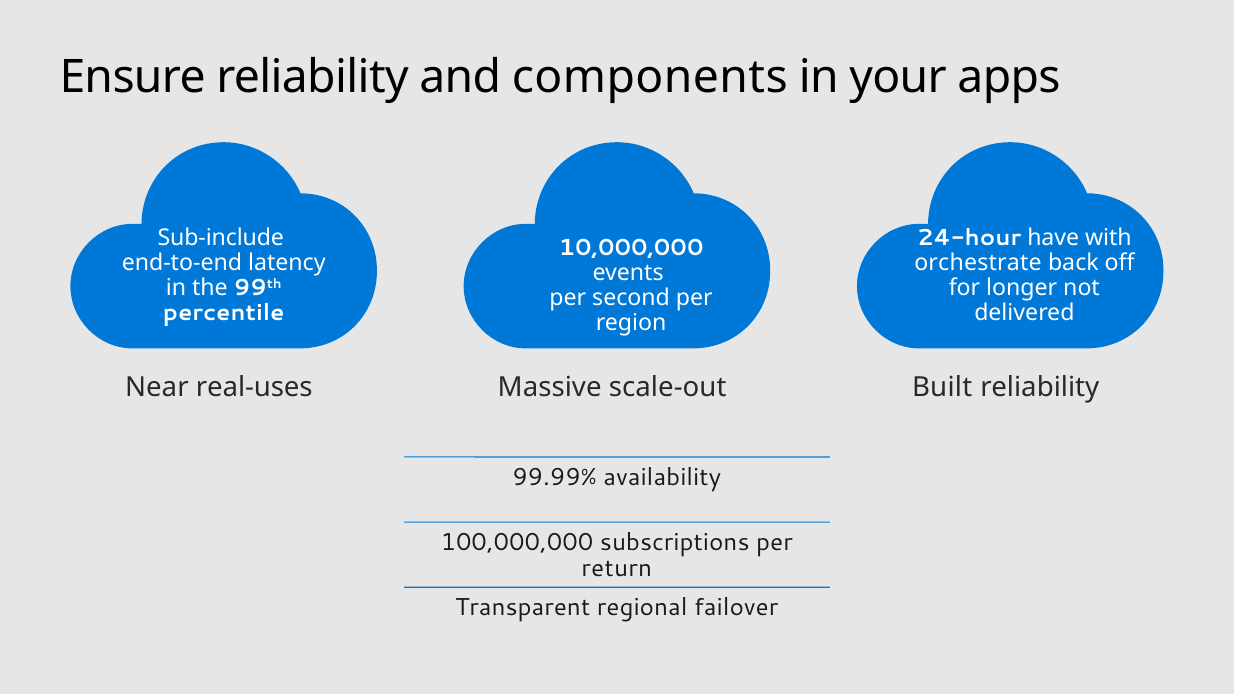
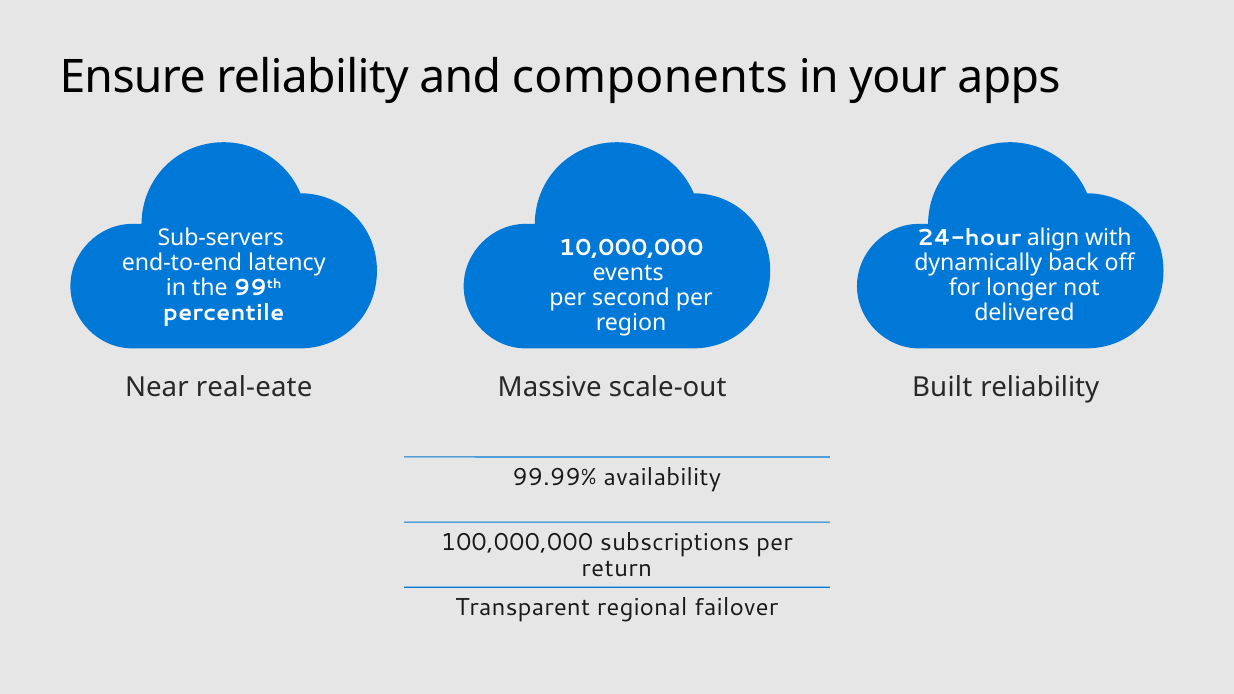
have: have -> align
Sub-include: Sub-include -> Sub-servers
orchestrate: orchestrate -> dynamically
real-uses: real-uses -> real-eate
